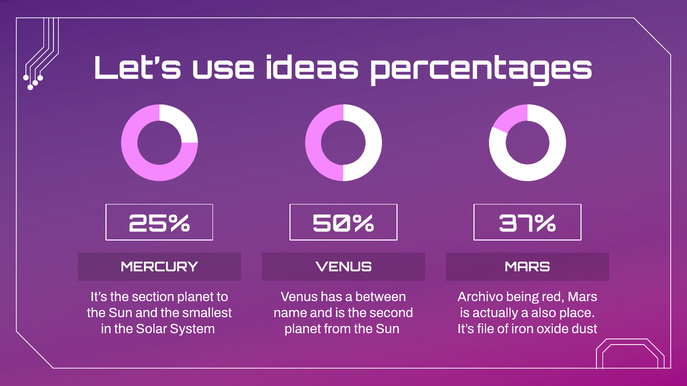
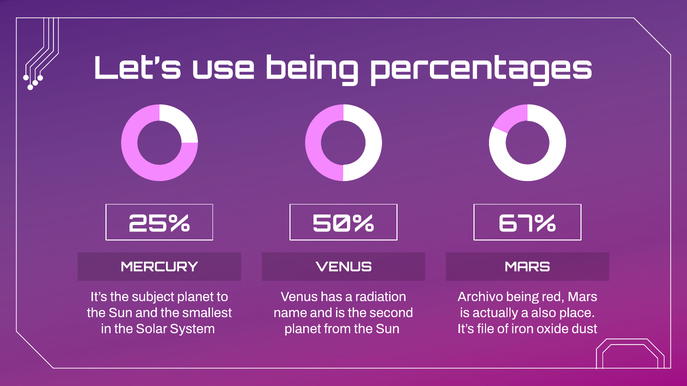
use ideas: ideas -> being
37%: 37% -> 67%
section: section -> subject
between: between -> radiation
